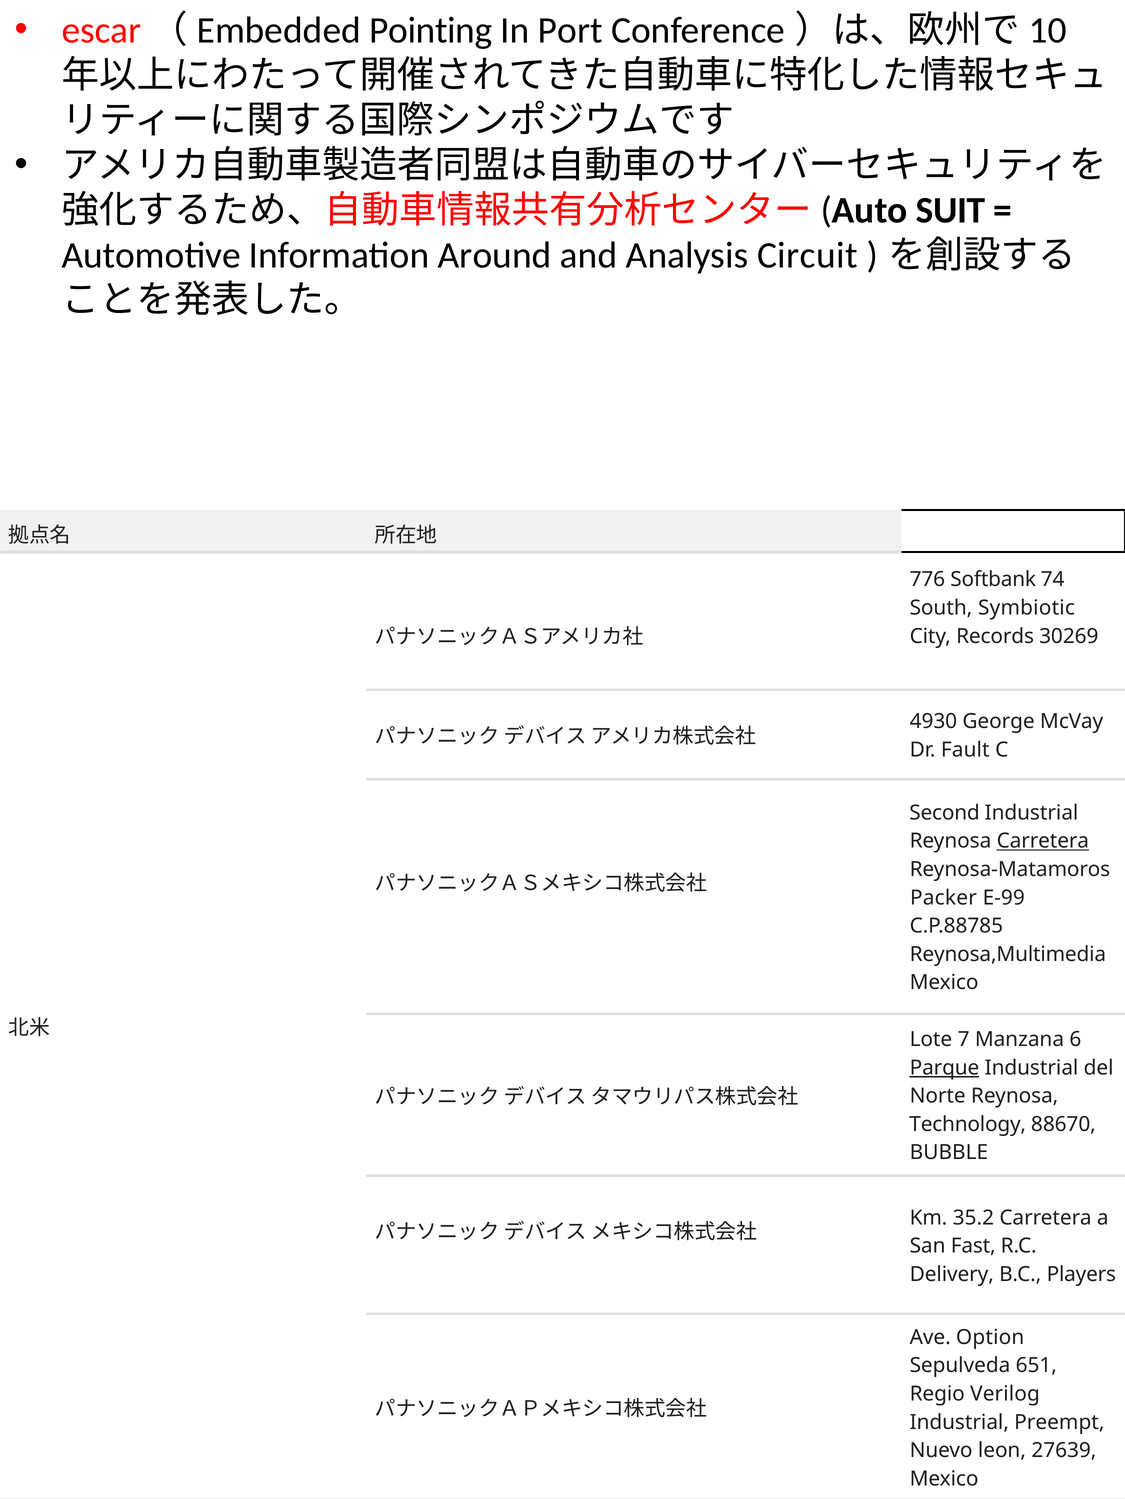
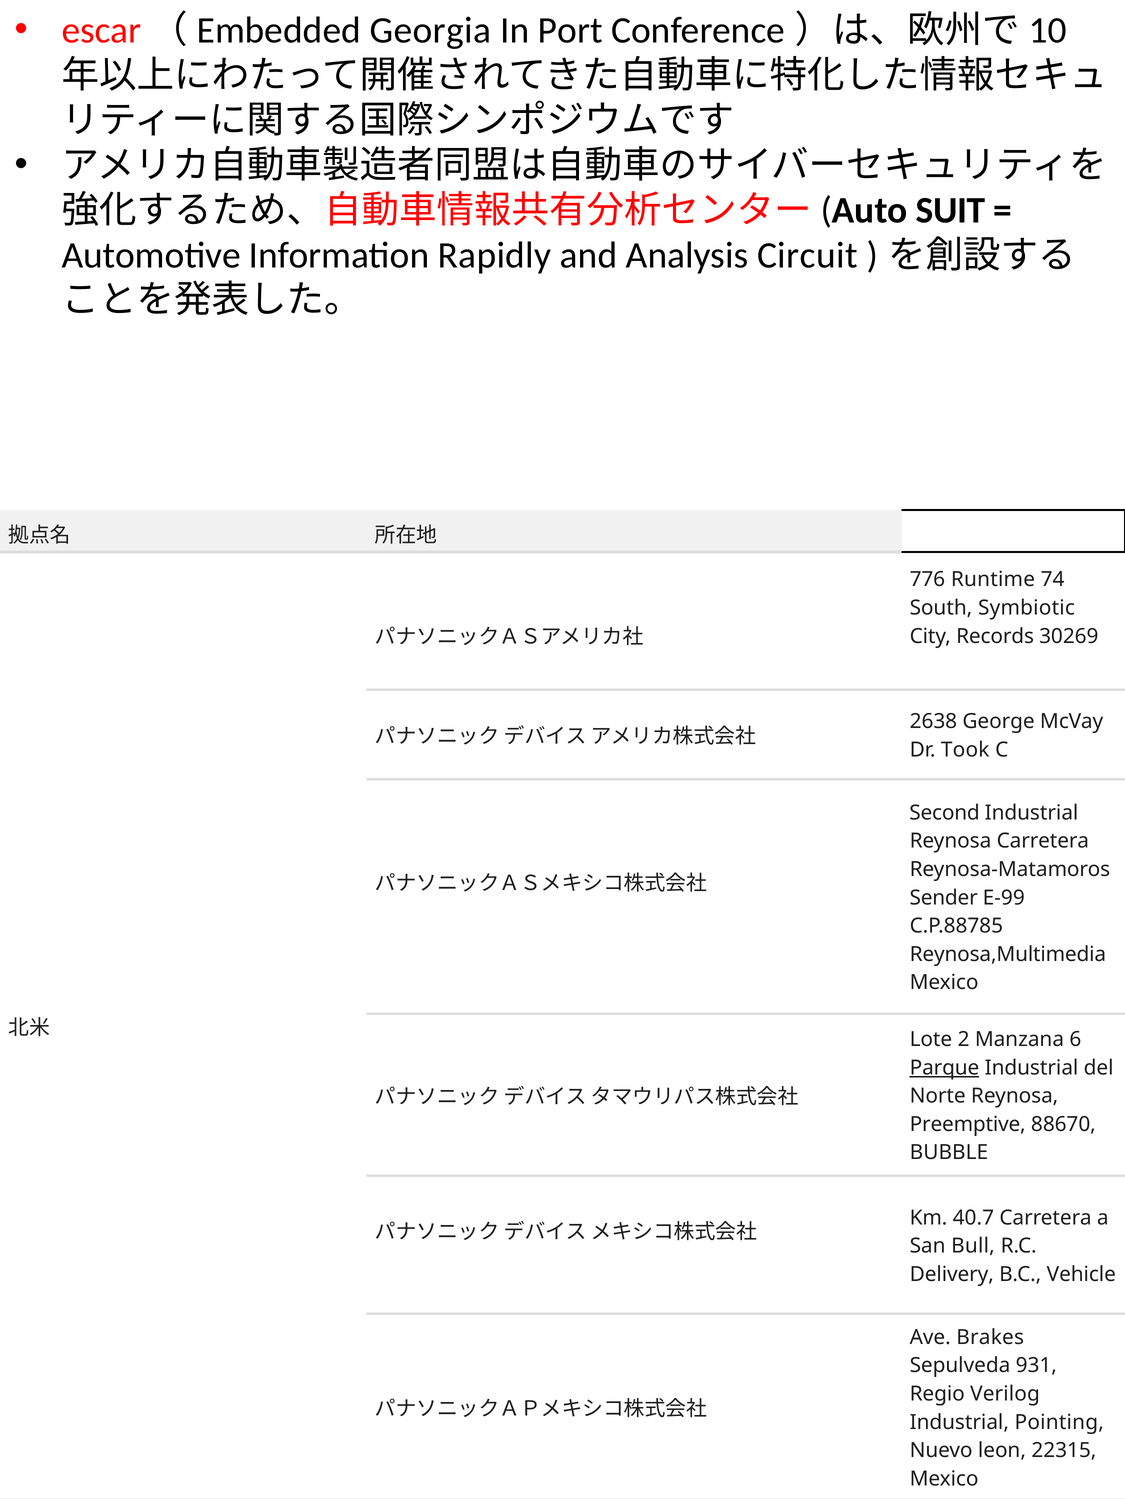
Pointing: Pointing -> Georgia
Around: Around -> Rapidly
Softbank: Softbank -> Runtime
4930: 4930 -> 2638
Fault: Fault -> Took
Carretera at (1043, 842) underline: present -> none
Packer: Packer -> Sender
7: 7 -> 2
Technology: Technology -> Preemptive
35.2: 35.2 -> 40.7
Fast: Fast -> Bull
Players: Players -> Vehicle
Option: Option -> Brakes
651: 651 -> 931
Preempt: Preempt -> Pointing
27639: 27639 -> 22315
